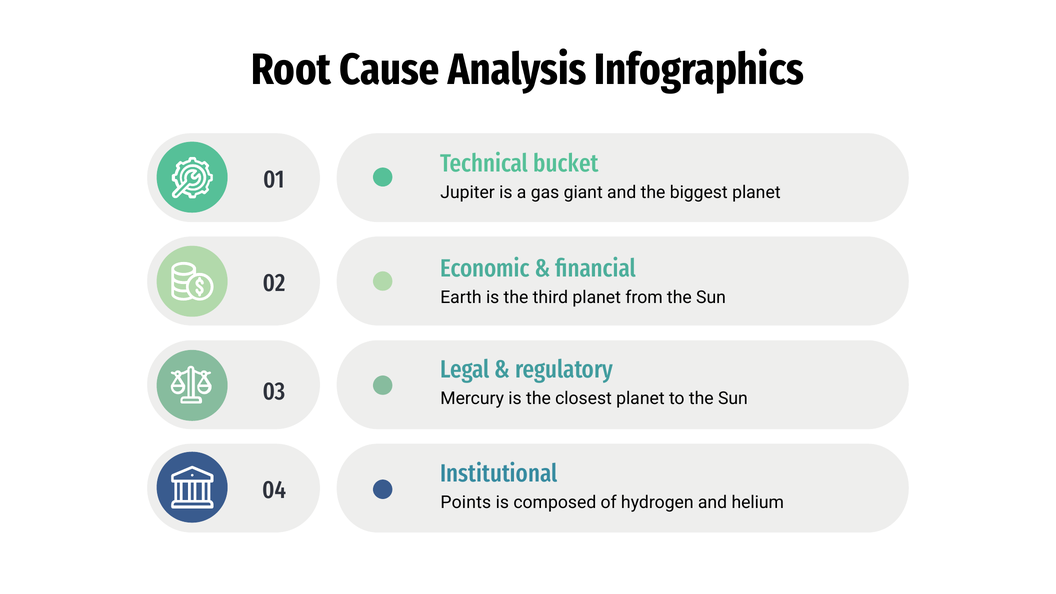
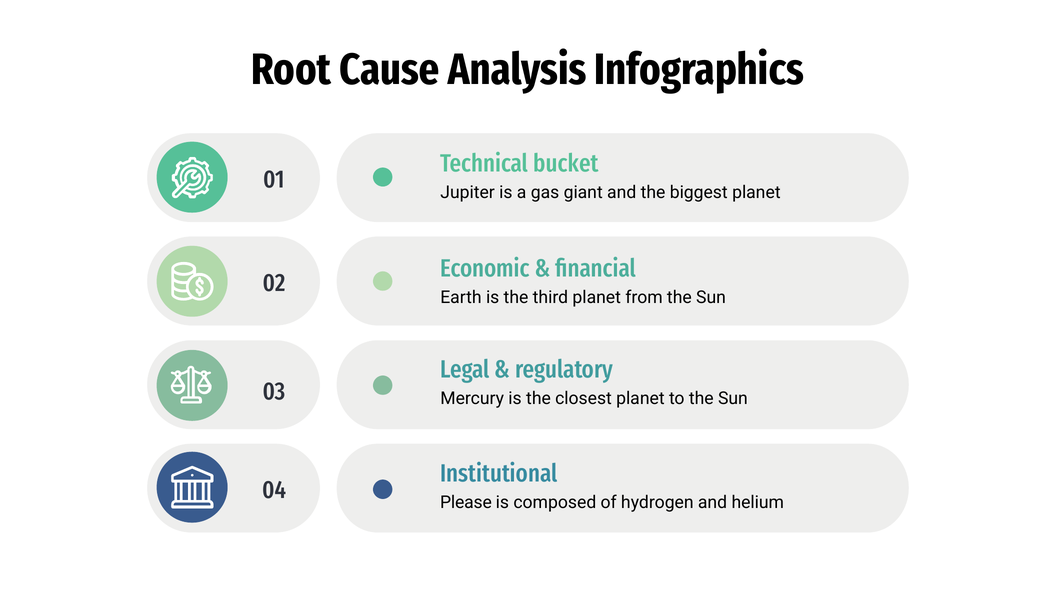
Points: Points -> Please
